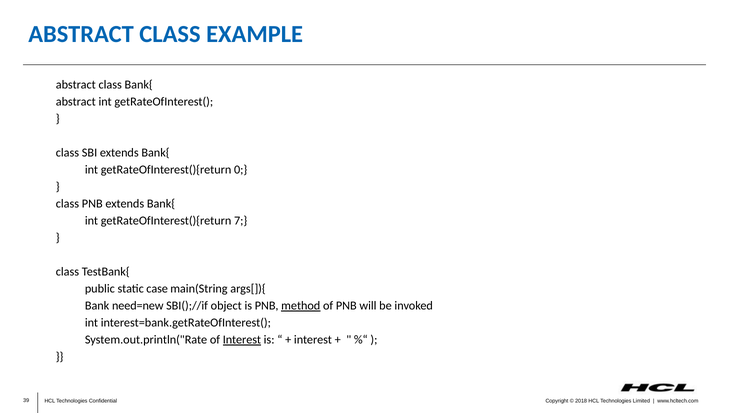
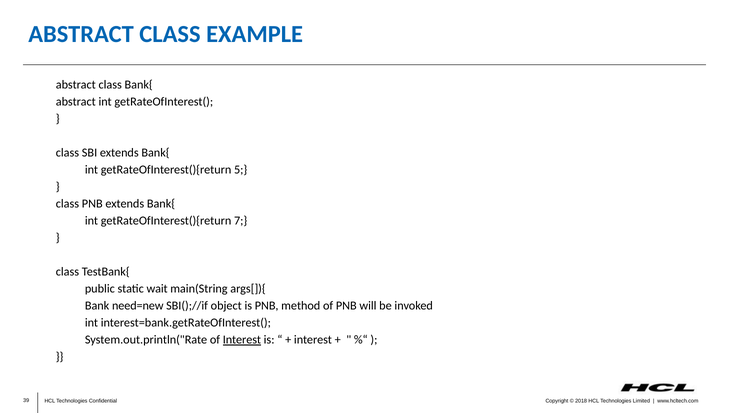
0: 0 -> 5
case: case -> wait
method underline: present -> none
